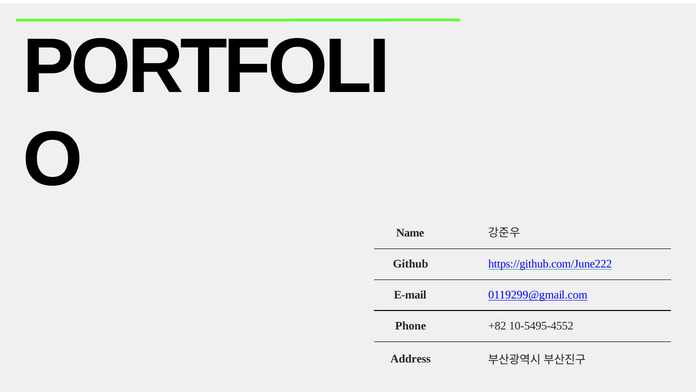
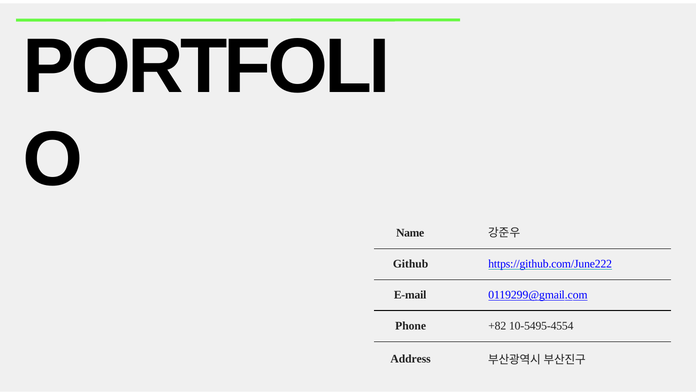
10-5495-4552: 10-5495-4552 -> 10-5495-4554
